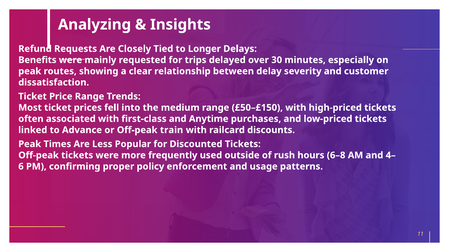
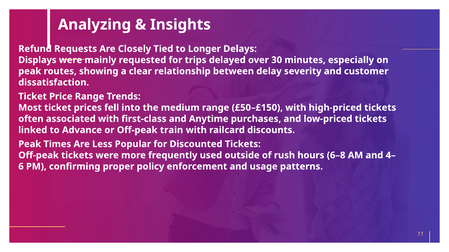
Benefits: Benefits -> Displays
